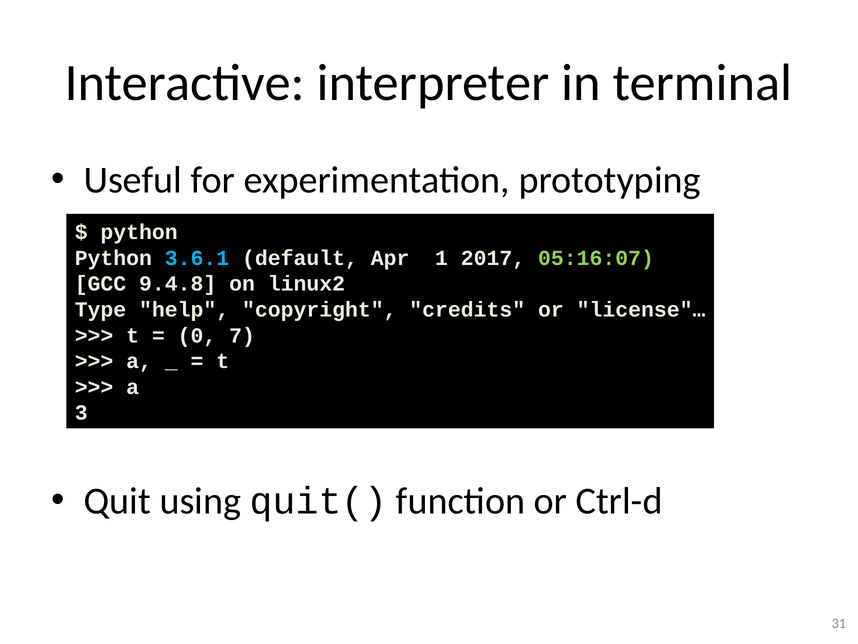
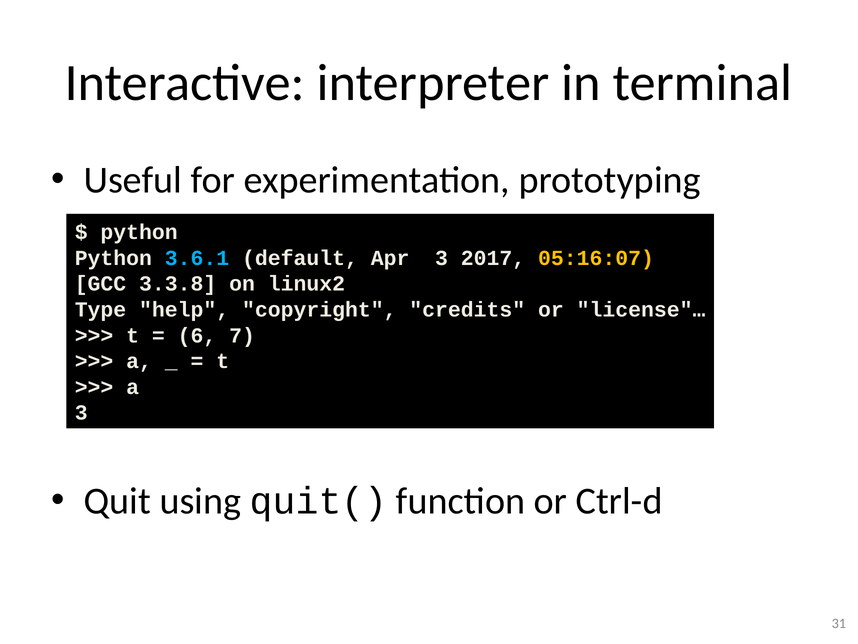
Apr 1: 1 -> 3
05:16:07 colour: light green -> yellow
9.4.8: 9.4.8 -> 3.3.8
0: 0 -> 6
